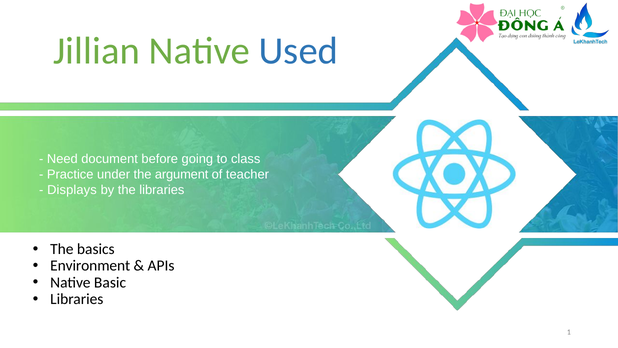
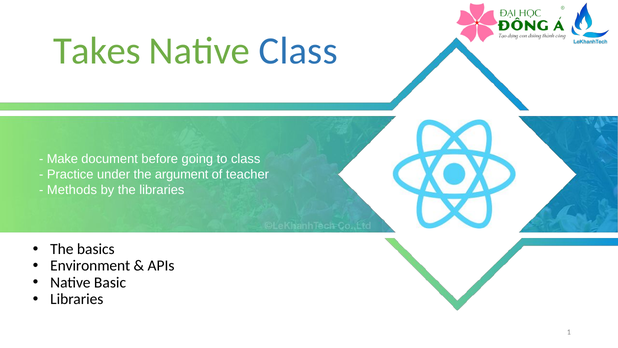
Jillian: Jillian -> Takes
Native Used: Used -> Class
Need: Need -> Make
Displays: Displays -> Methods
